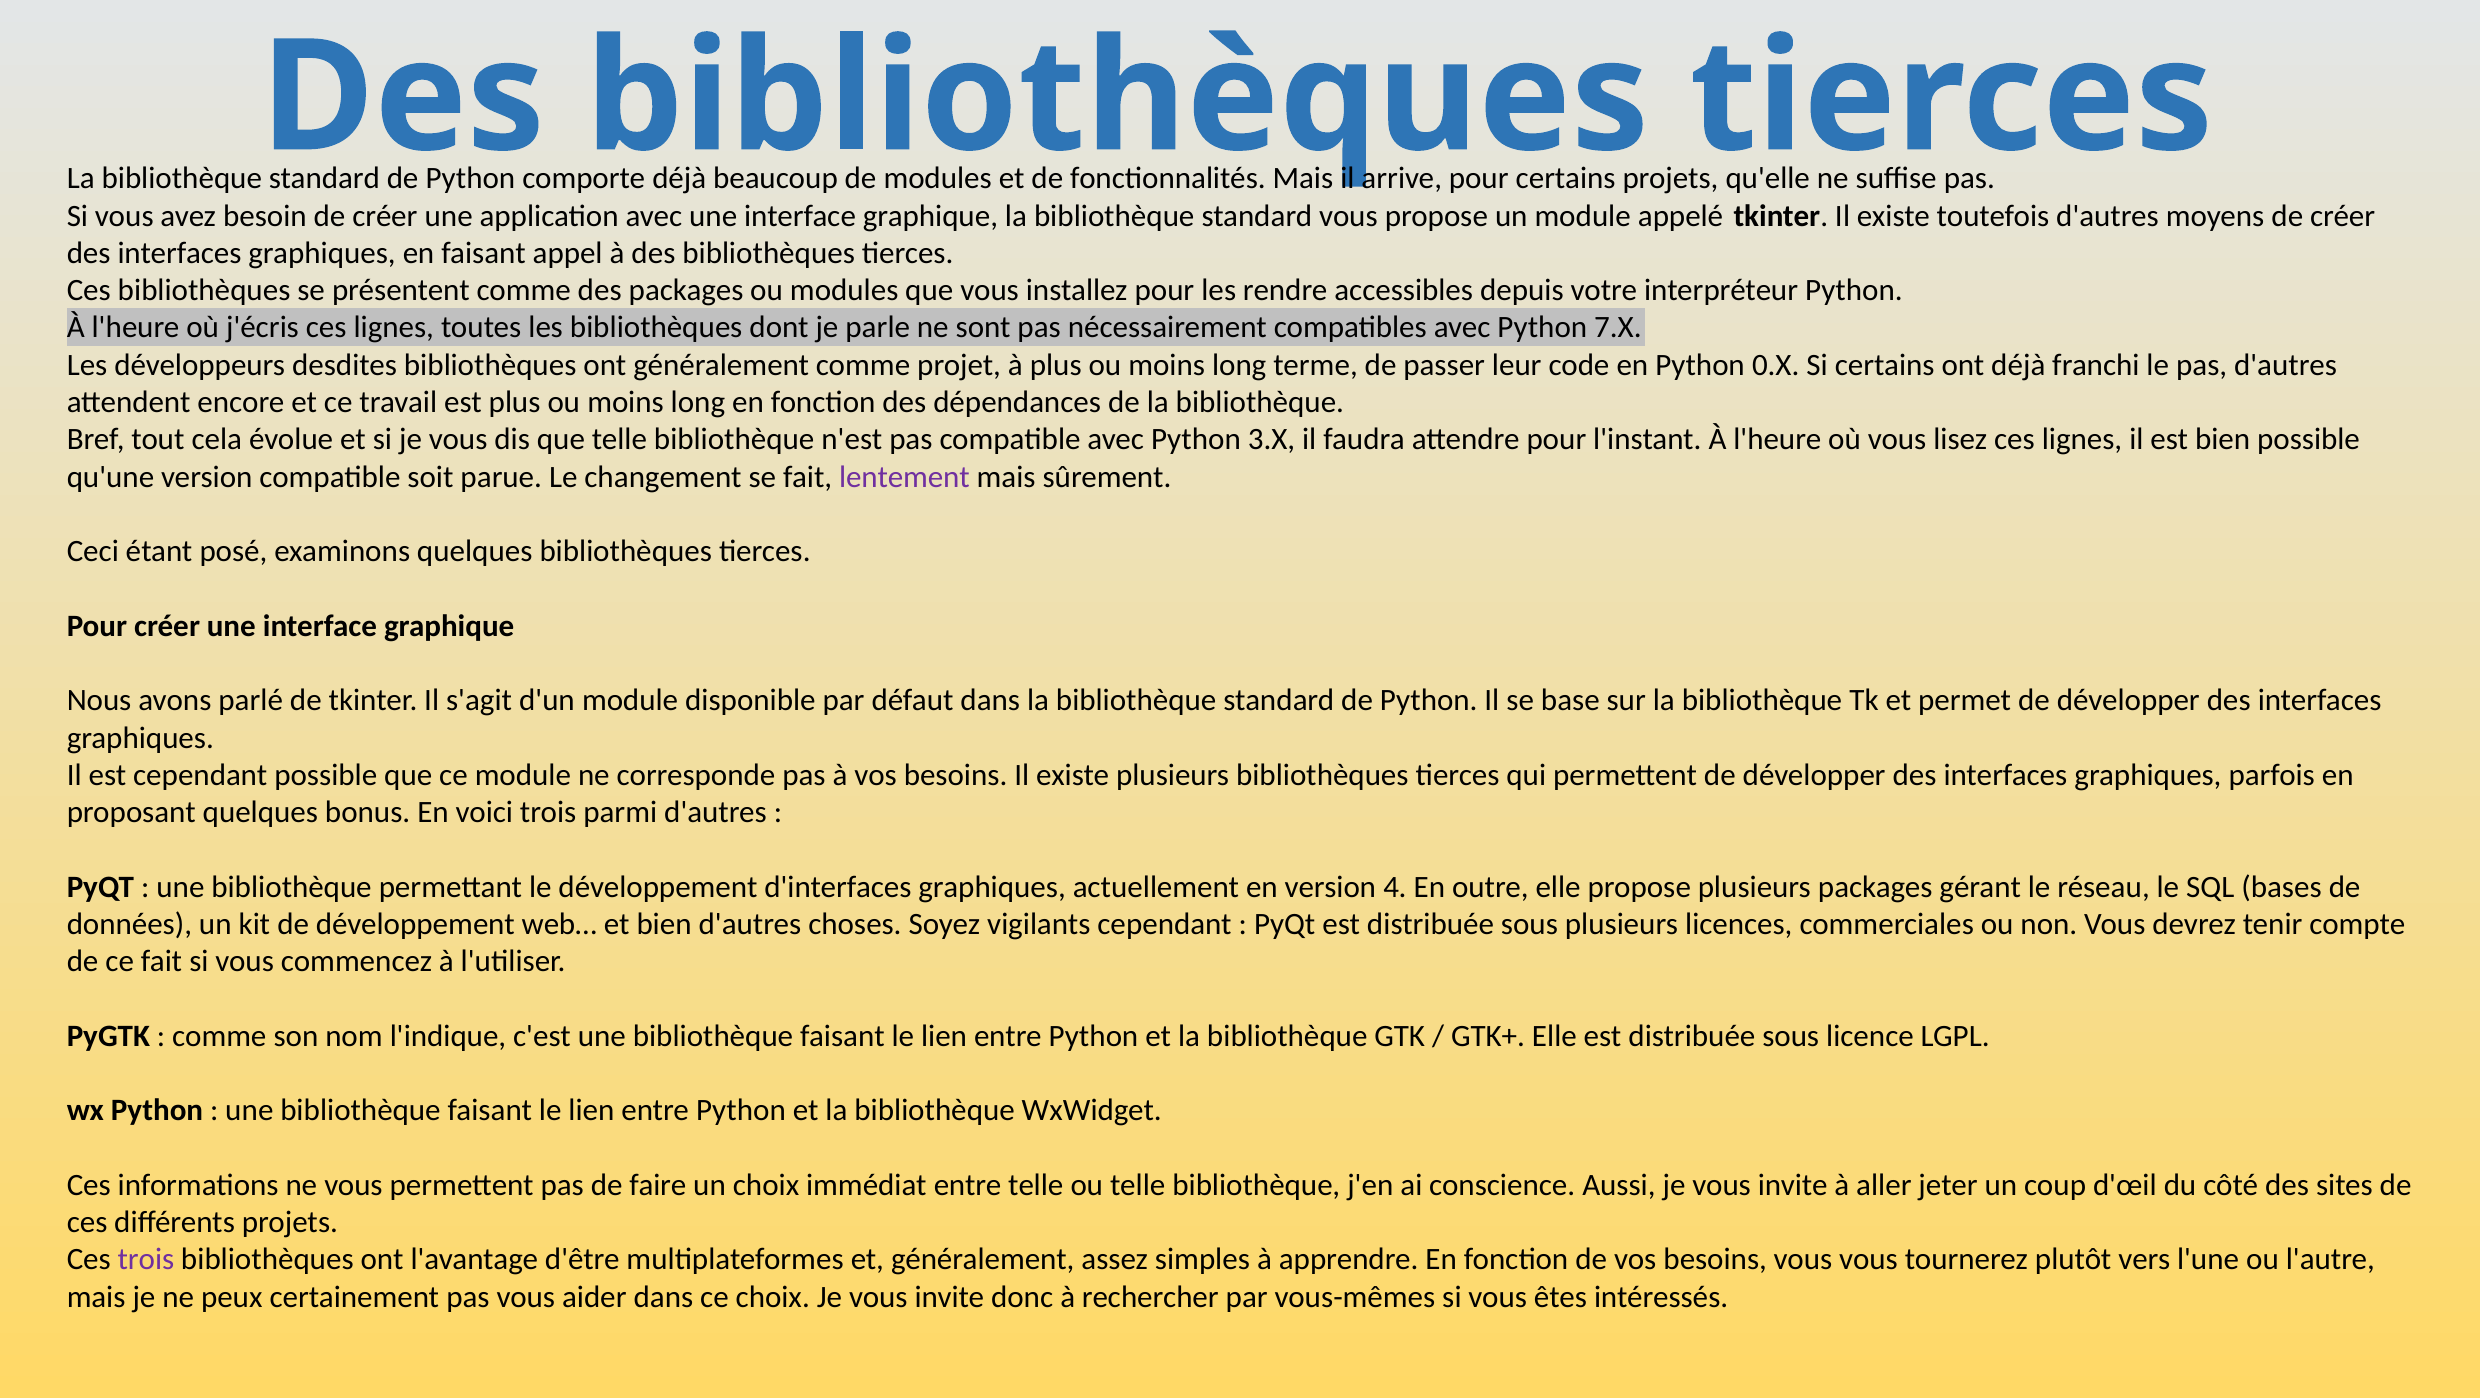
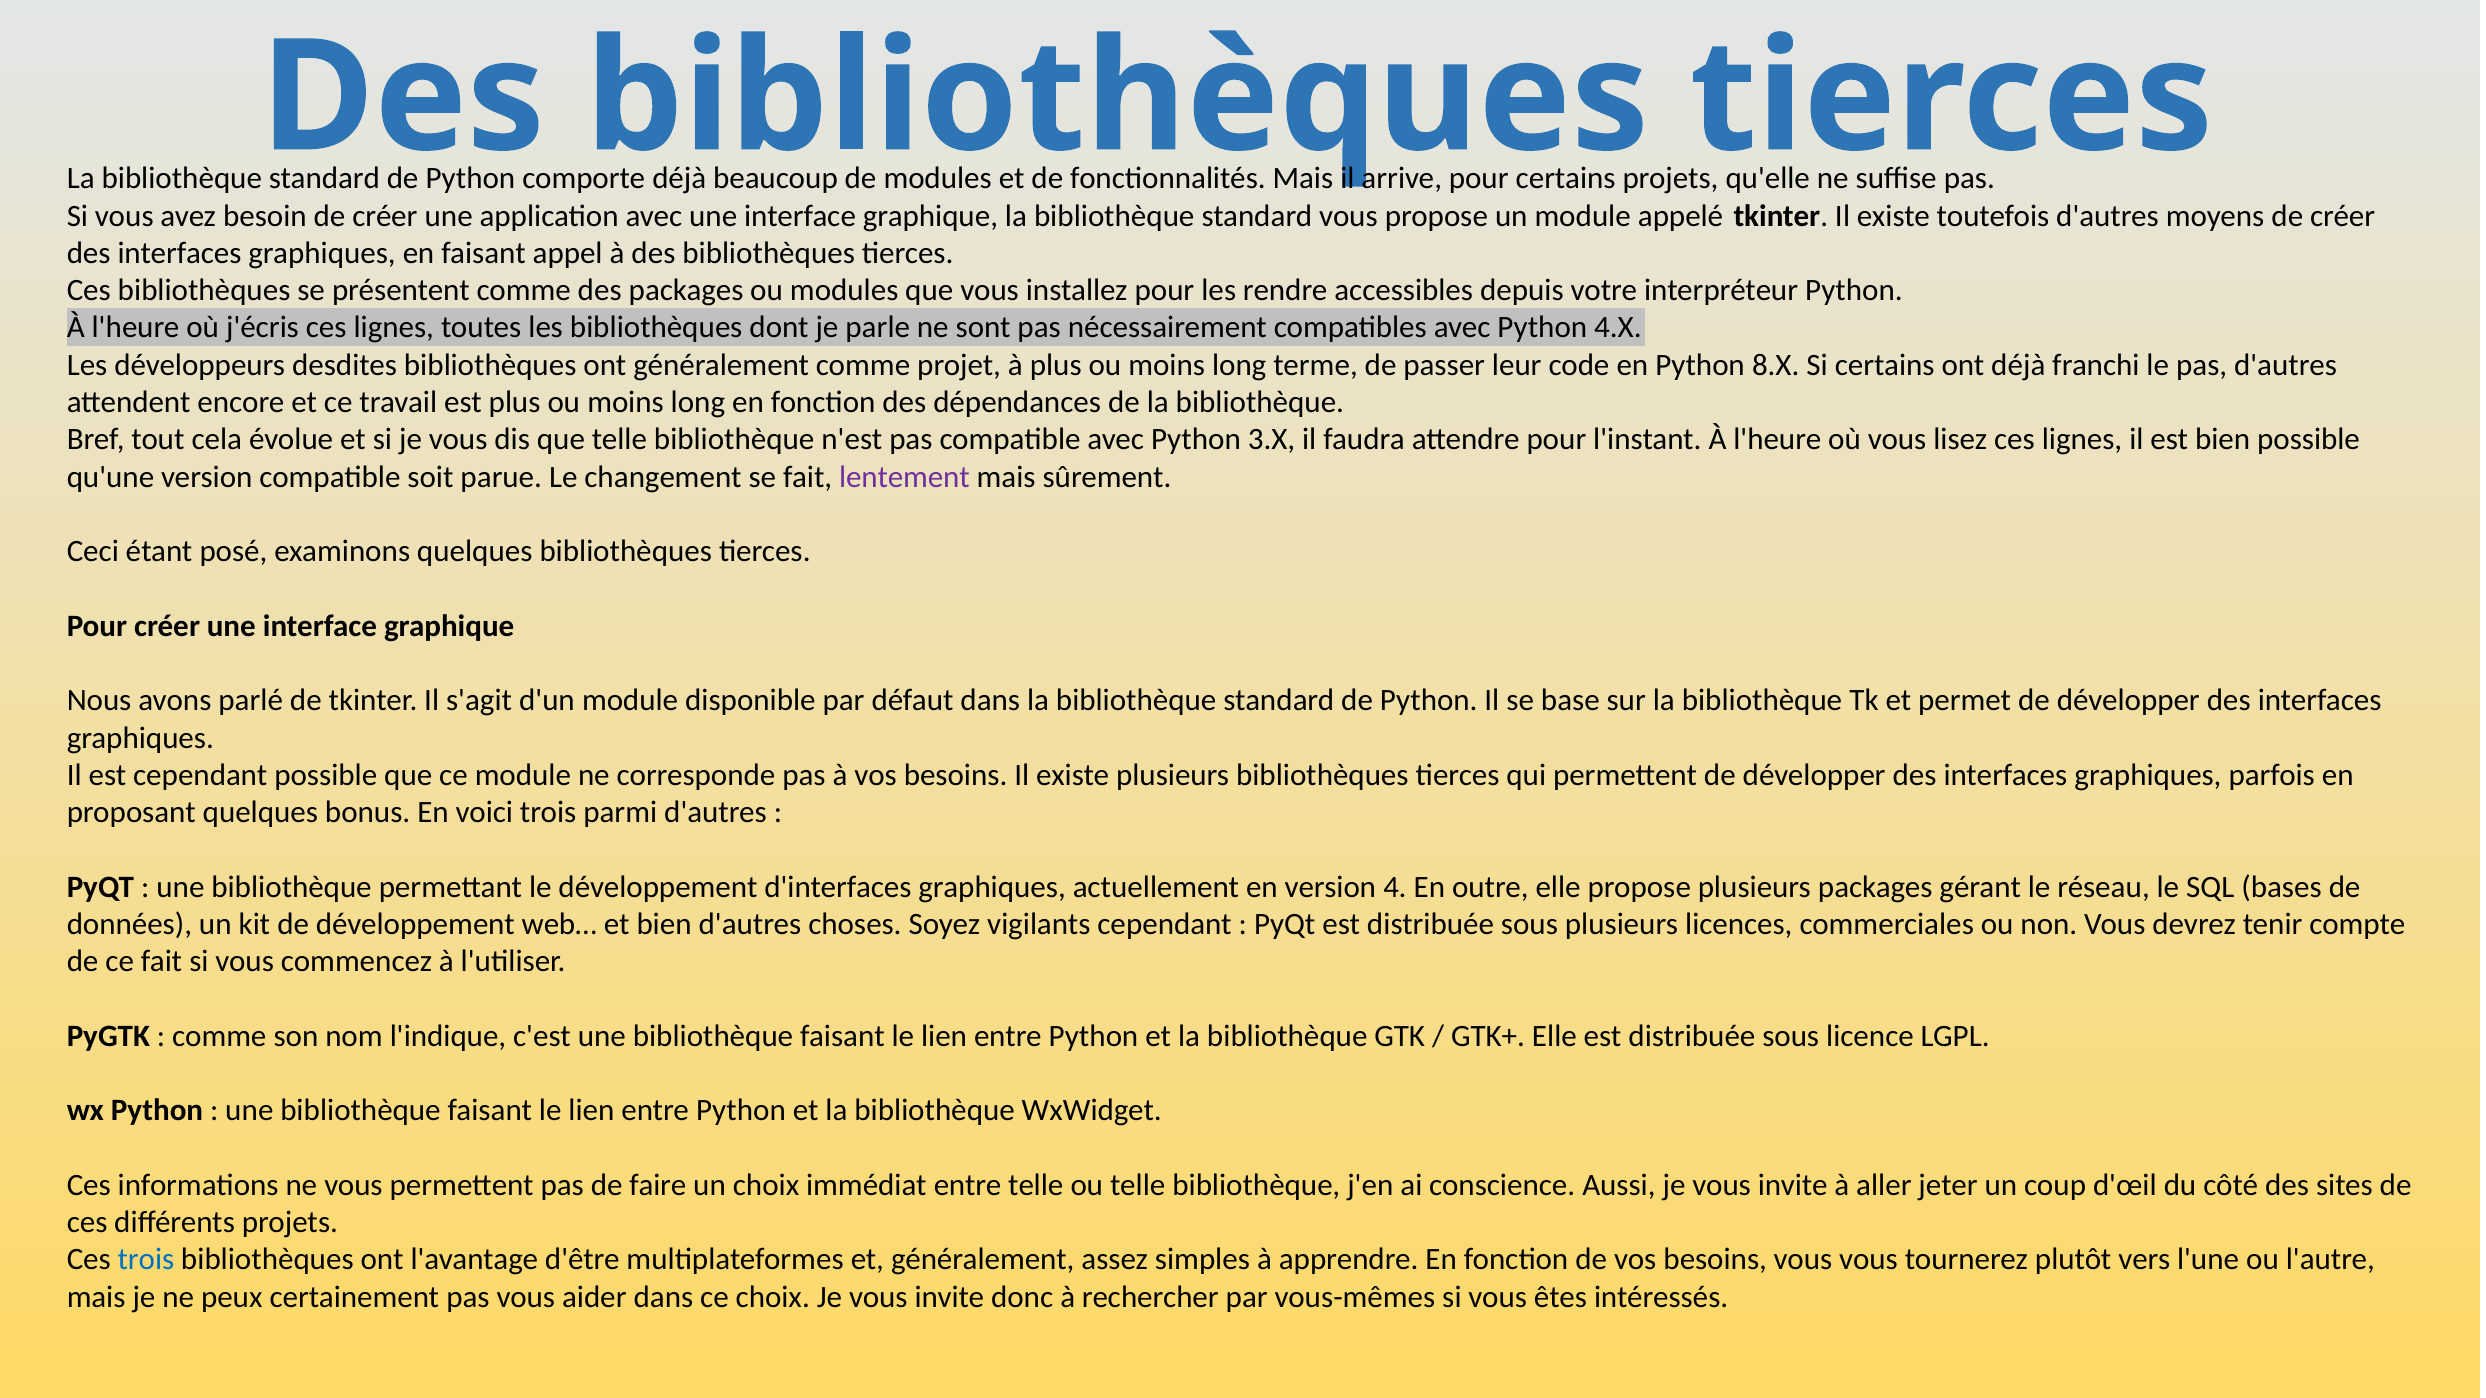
7.X: 7.X -> 4.X
0.X: 0.X -> 8.X
trois at (146, 1260) colour: purple -> blue
